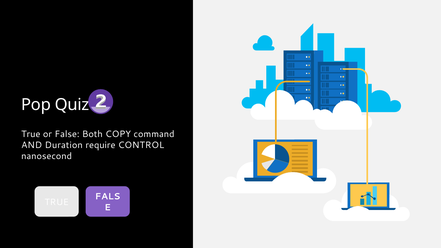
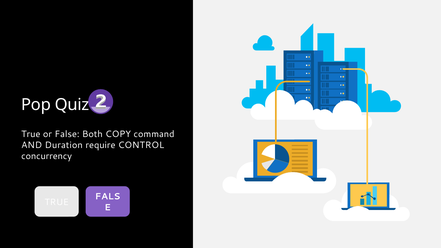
nanosecond: nanosecond -> concurrency
